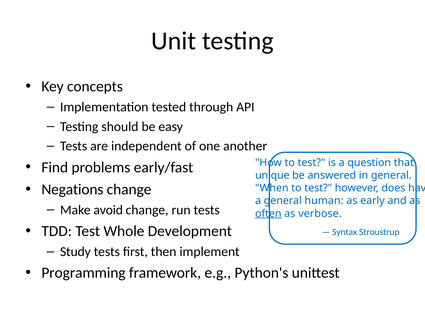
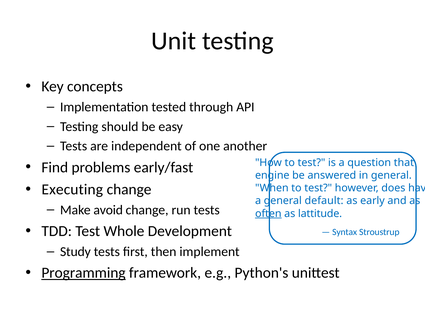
unique: unique -> engine
Negations: Negations -> Executing
human: human -> default
verbose: verbose -> lattitude
Programming underline: none -> present
